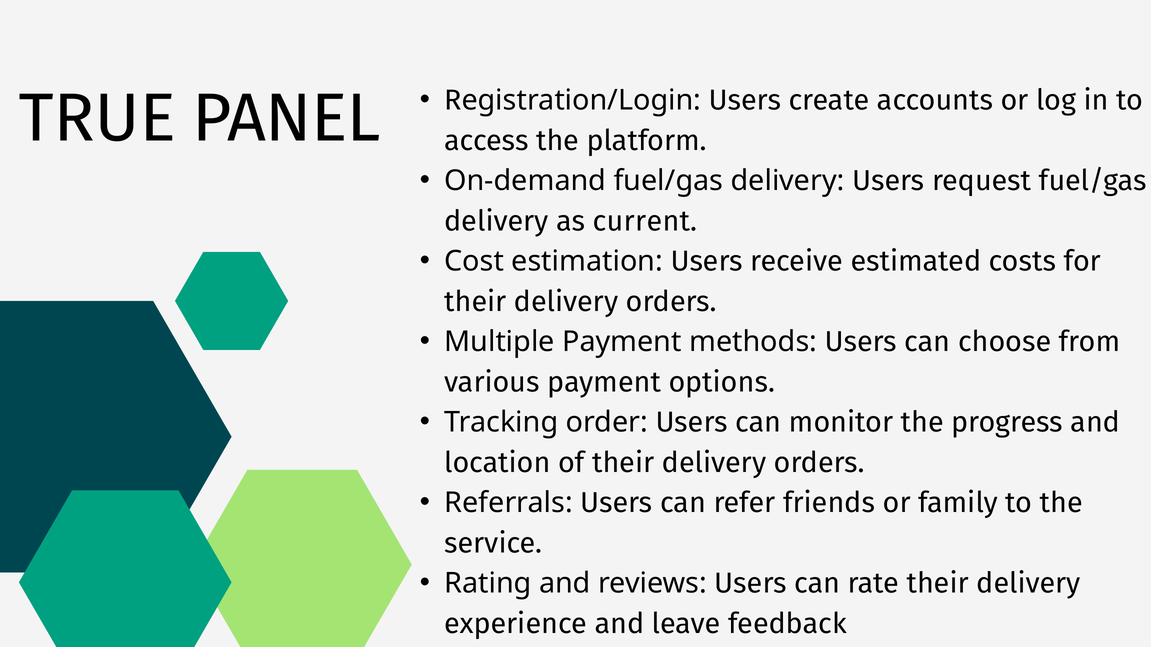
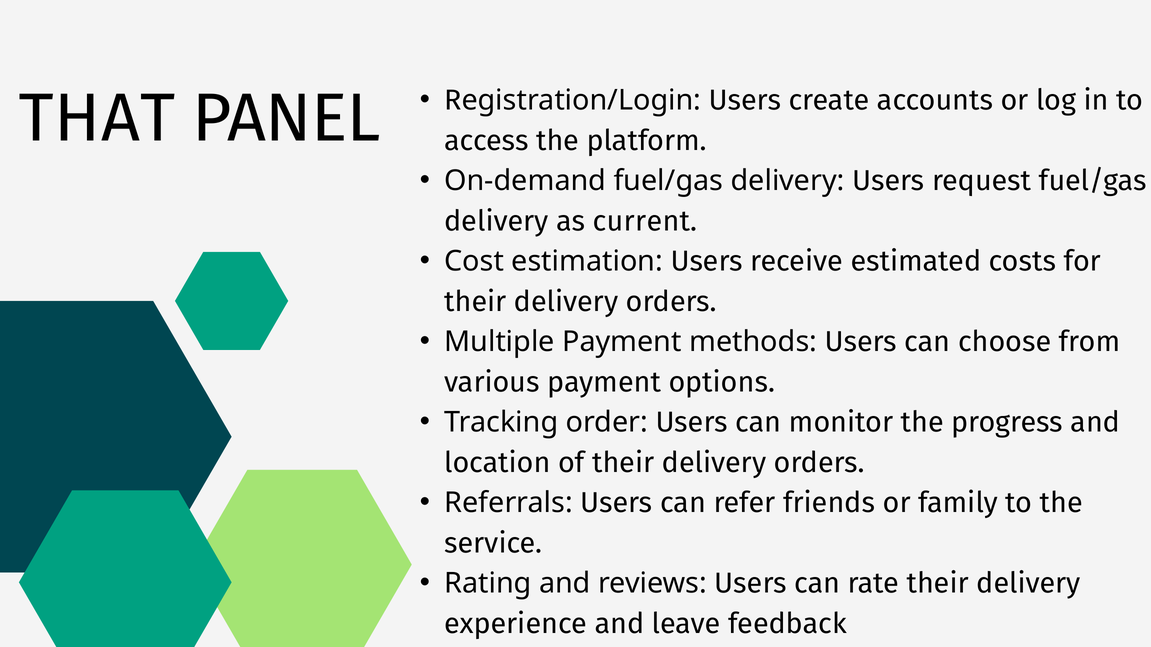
TRUE: TRUE -> THAT
